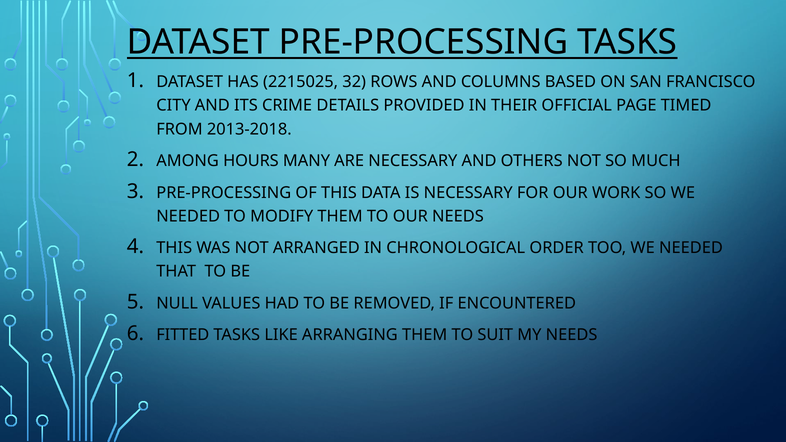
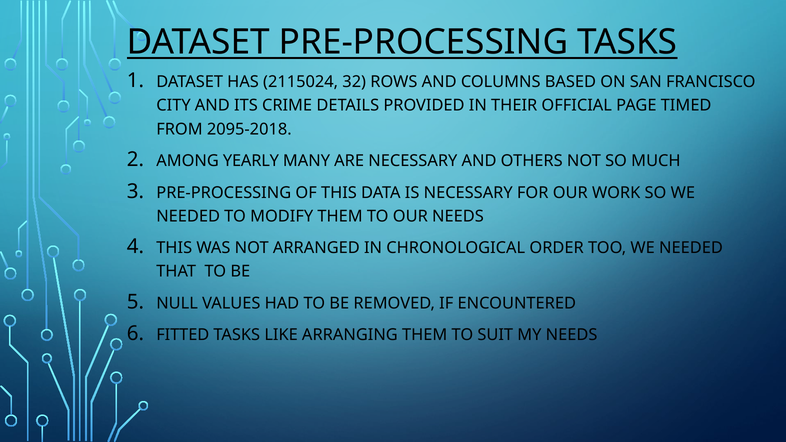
2215025: 2215025 -> 2115024
2013-2018: 2013-2018 -> 2095-2018
HOURS: HOURS -> YEARLY
